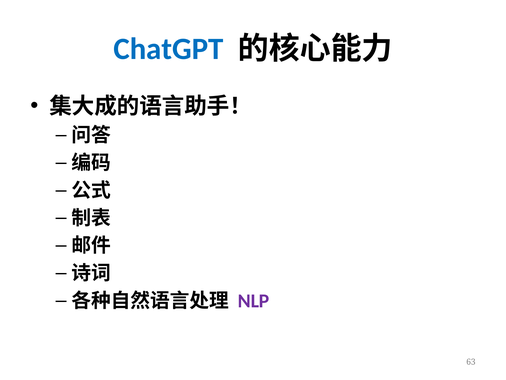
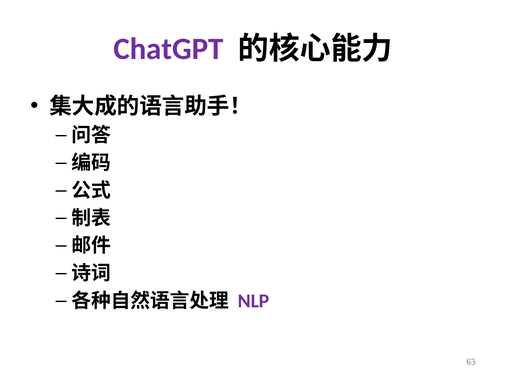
ChatGPT colour: blue -> purple
